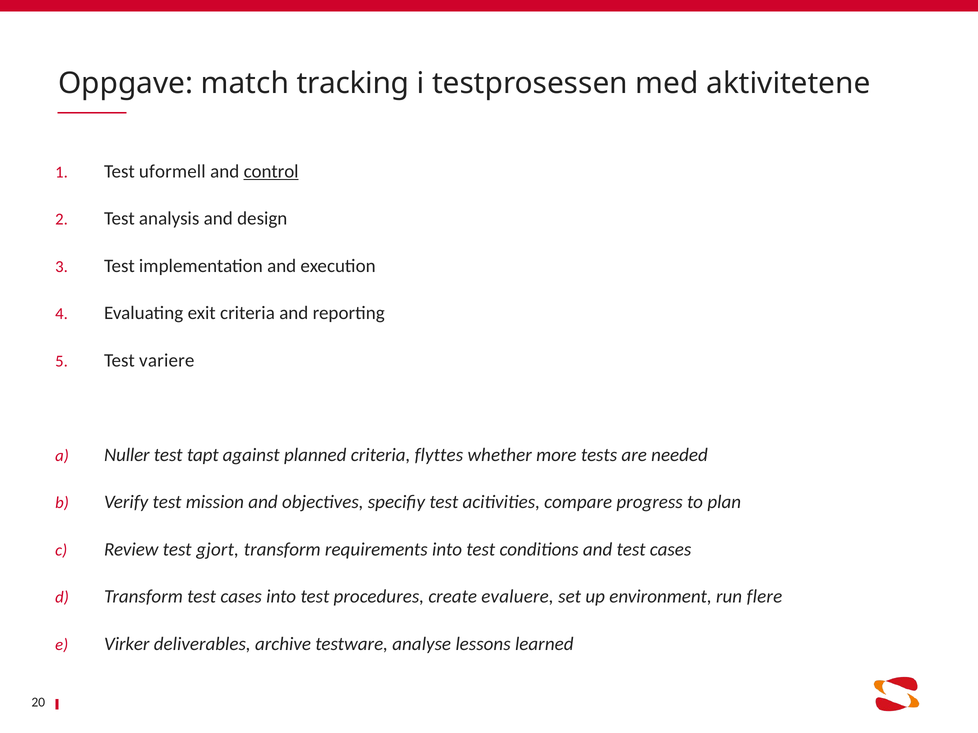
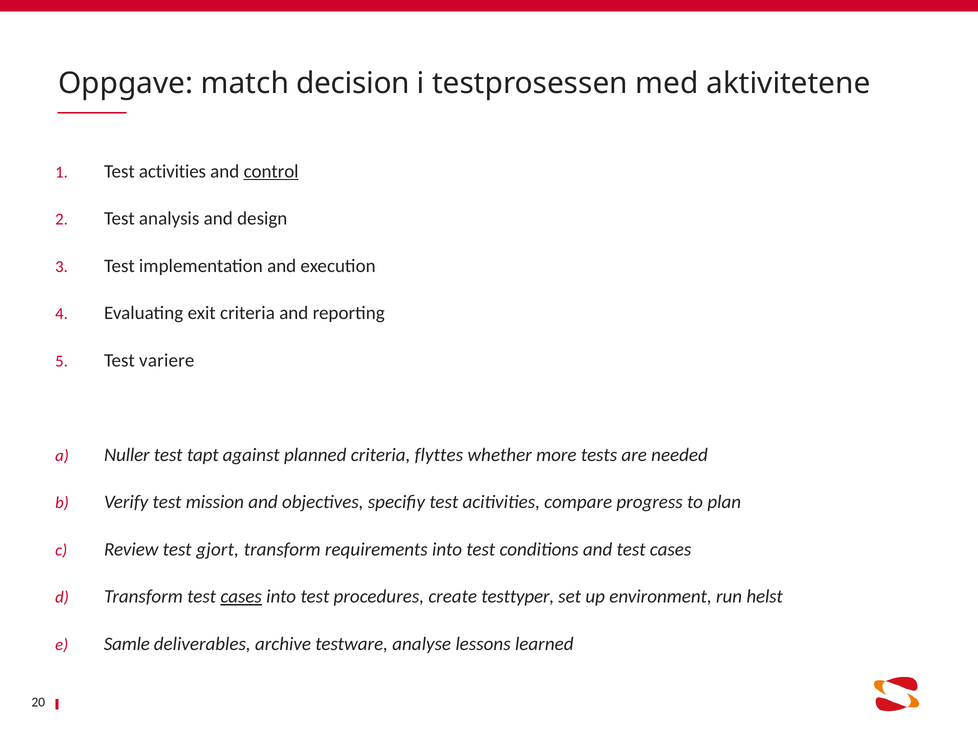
tracking: tracking -> decision
uformell: uformell -> activities
cases at (241, 597) underline: none -> present
evaluere: evaluere -> testtyper
flere: flere -> helst
Virker: Virker -> Samle
